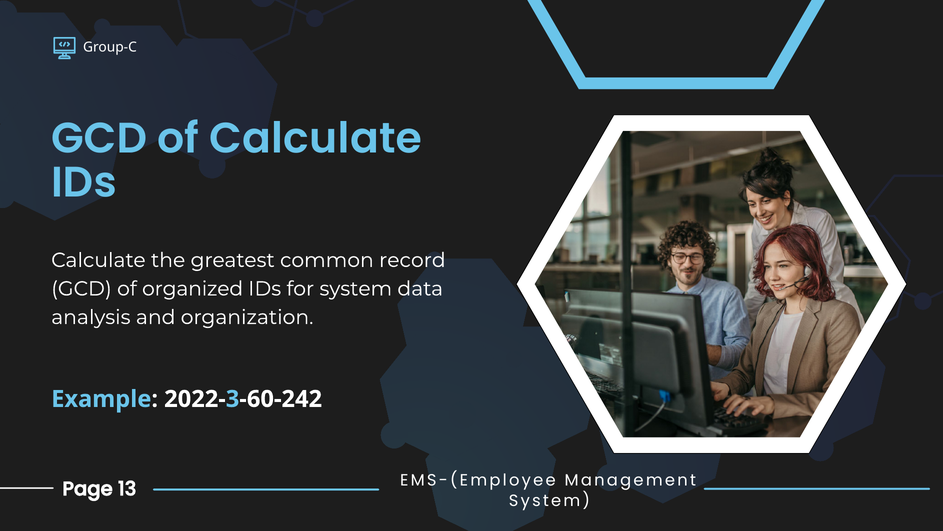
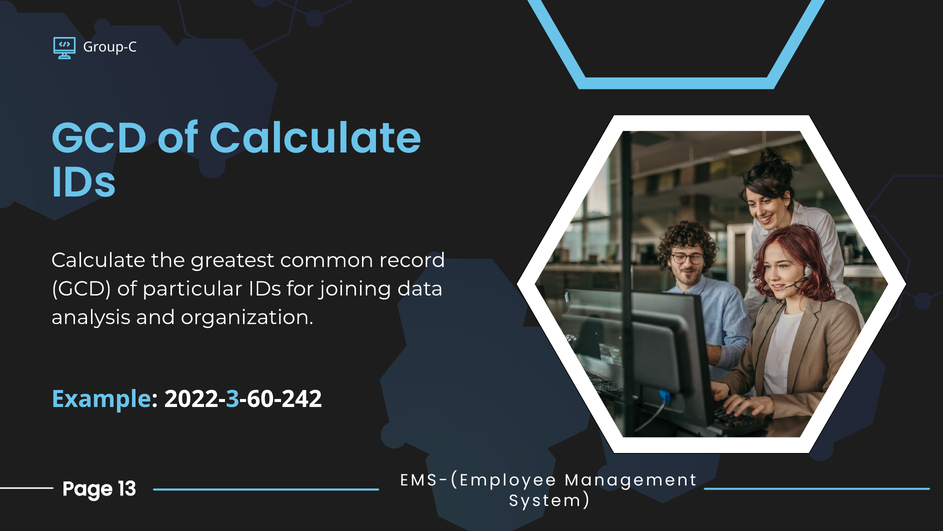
organized: organized -> particular
for system: system -> joining
